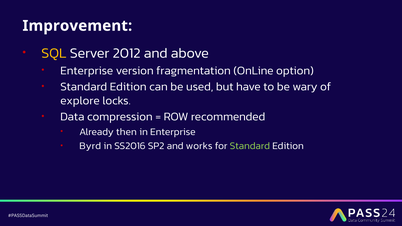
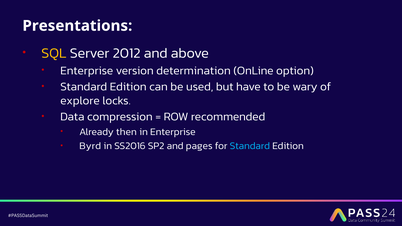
Improvement: Improvement -> Presentations
fragmentation: fragmentation -> determination
works: works -> pages
Standard at (250, 146) colour: light green -> light blue
